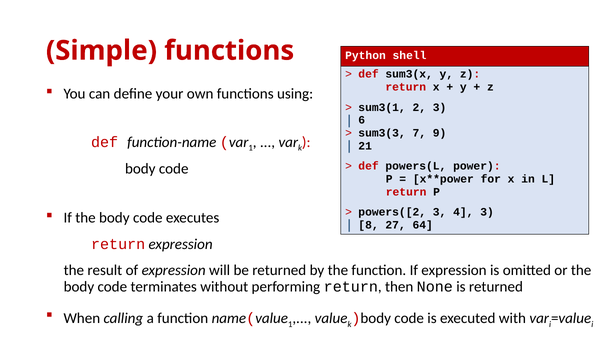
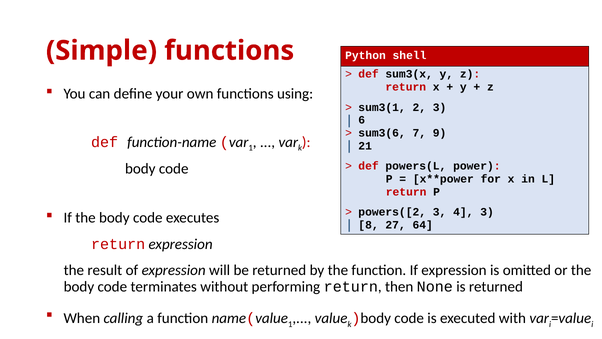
sum3(3: sum3(3 -> sum3(6
